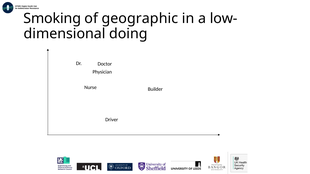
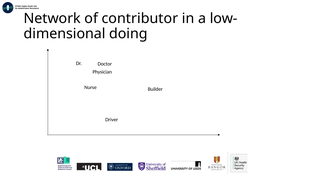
Smoking: Smoking -> Network
geographic: geographic -> contributor
